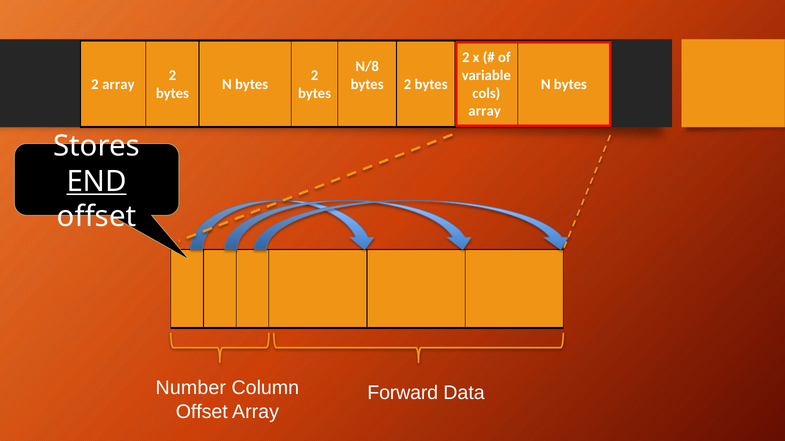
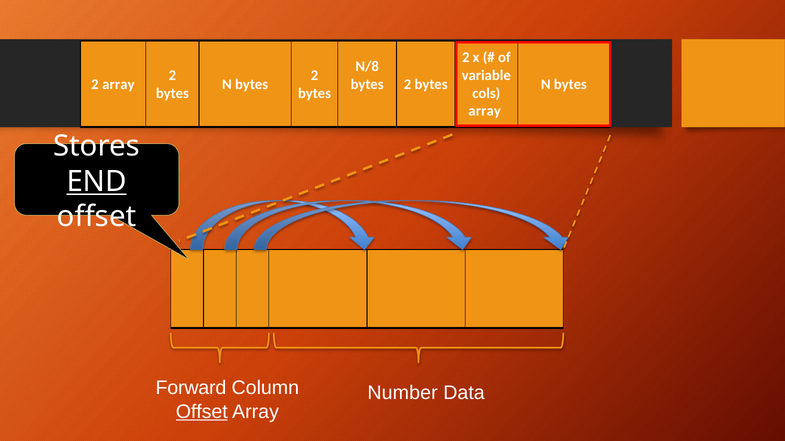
Number: Number -> Forward
Forward: Forward -> Number
Offset at (202, 412) underline: none -> present
